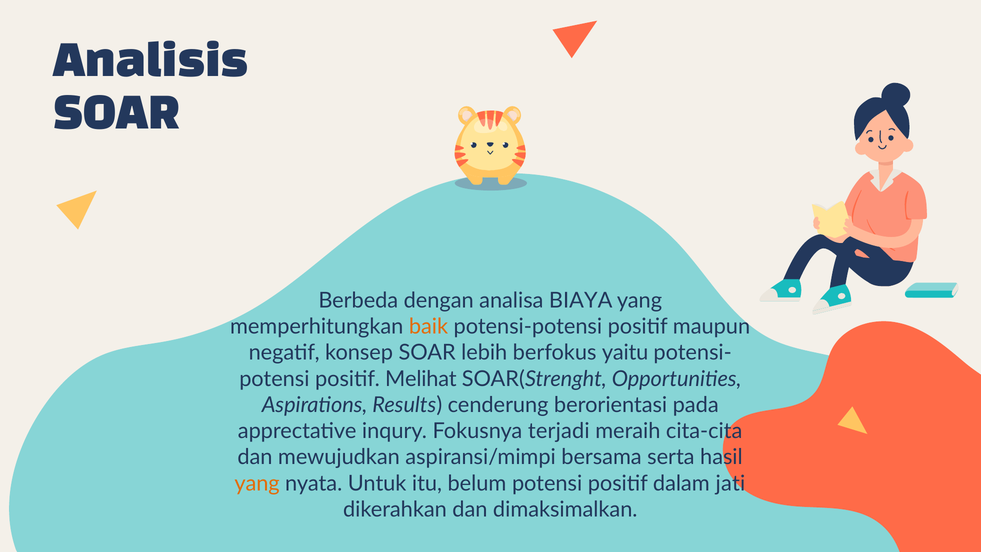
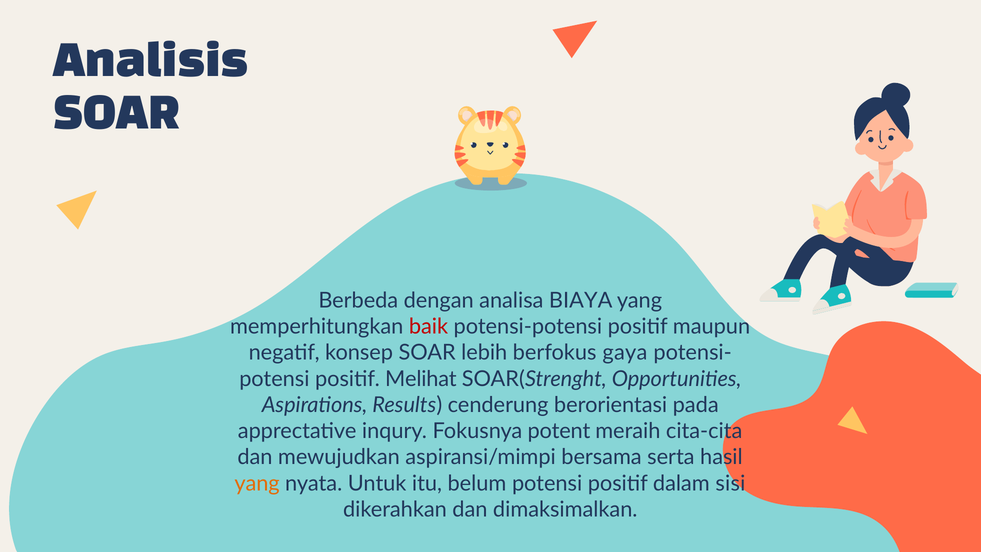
baik colour: orange -> red
yaitu: yaitu -> gaya
terjadi: terjadi -> potent
jati: jati -> sisi
